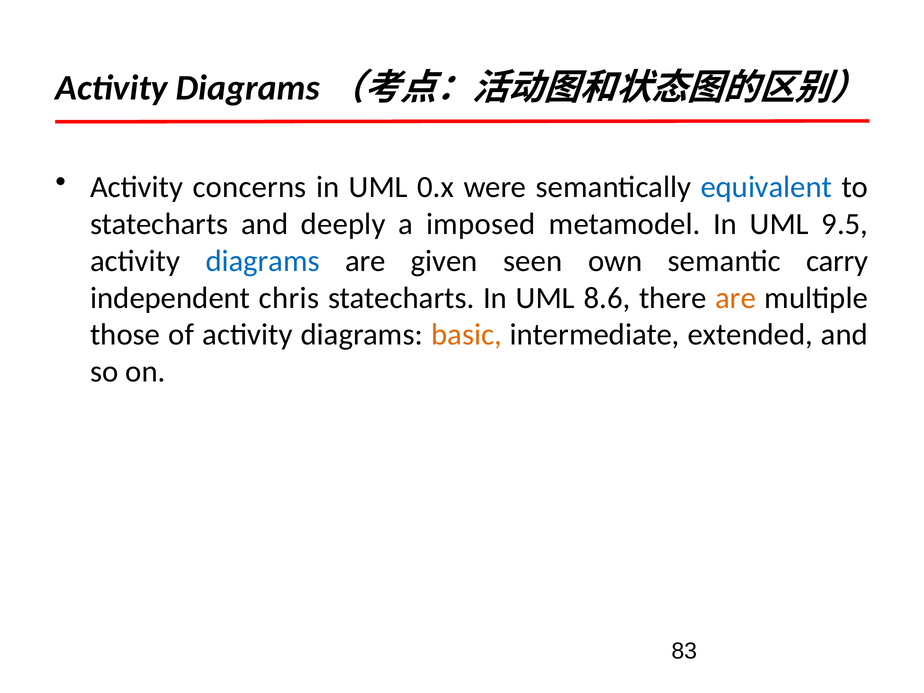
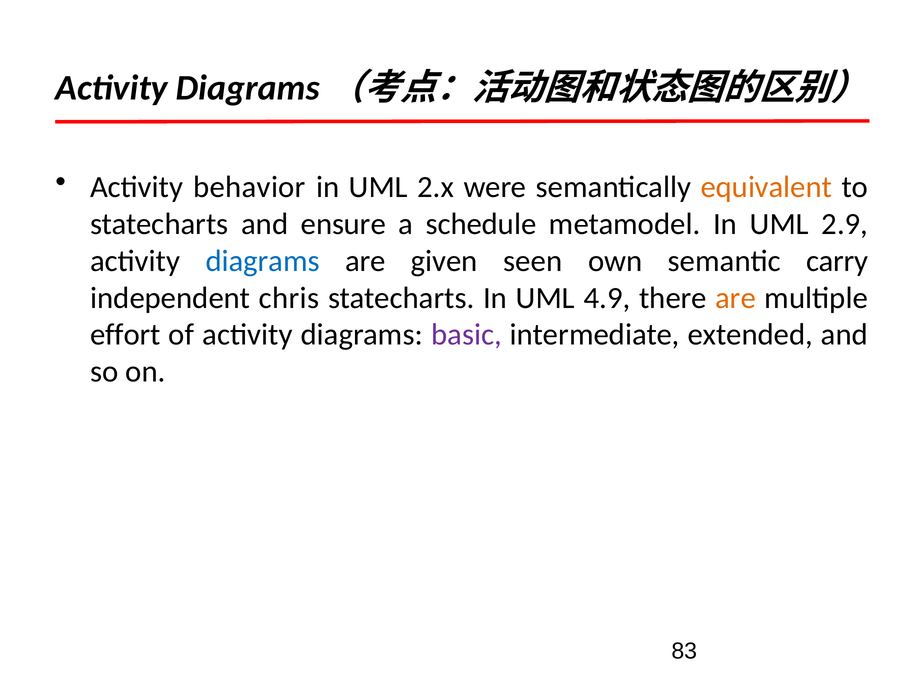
concerns: concerns -> behavior
0.x: 0.x -> 2.x
equivalent colour: blue -> orange
deeply: deeply -> ensure
imposed: imposed -> schedule
9.5: 9.5 -> 2.9
8.6: 8.6 -> 4.9
those: those -> effort
basic colour: orange -> purple
